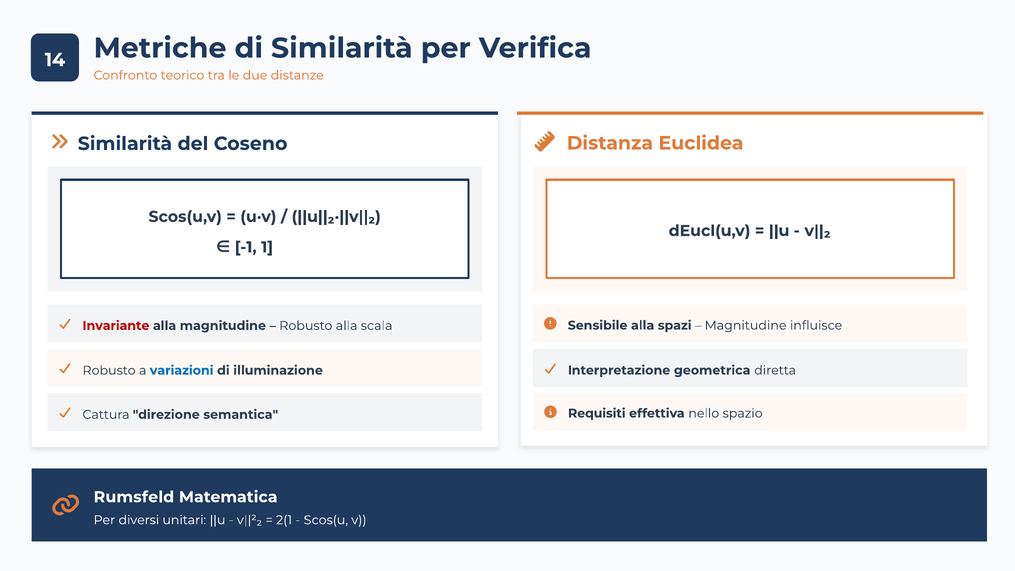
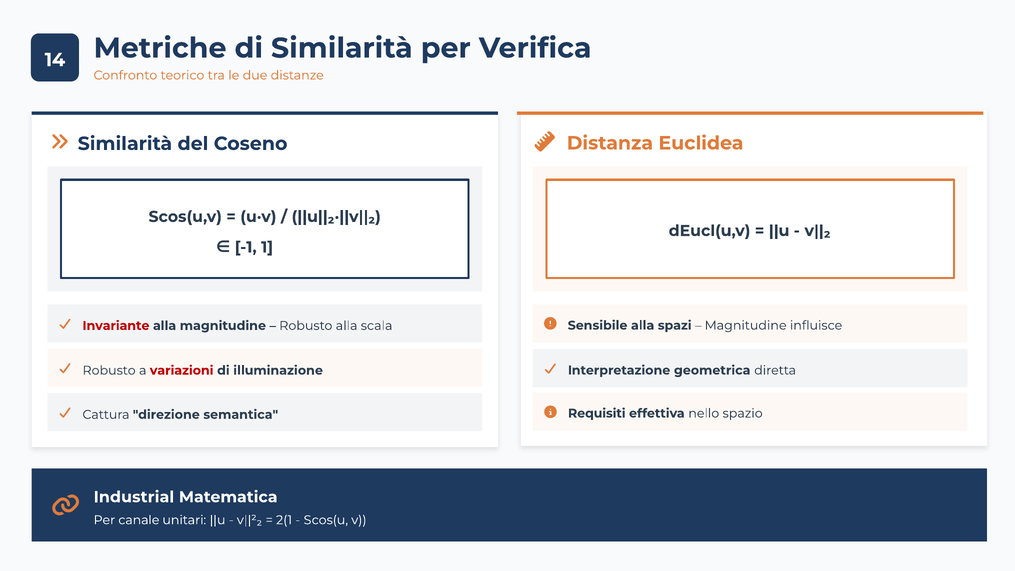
variazioni colour: blue -> red
Rumsfeld: Rumsfeld -> Industrial
diversi: diversi -> canale
